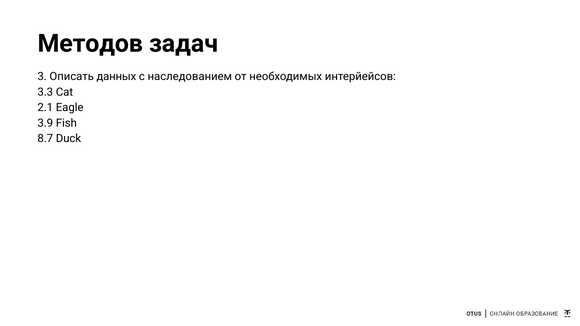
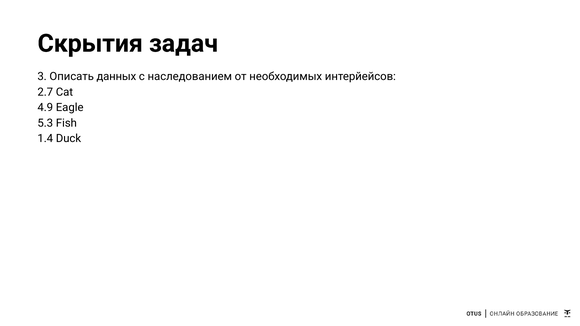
Методов: Методов -> Скрытия
3.3: 3.3 -> 2.7
2.1: 2.1 -> 4.9
3.9: 3.9 -> 5.3
8.7: 8.7 -> 1.4
